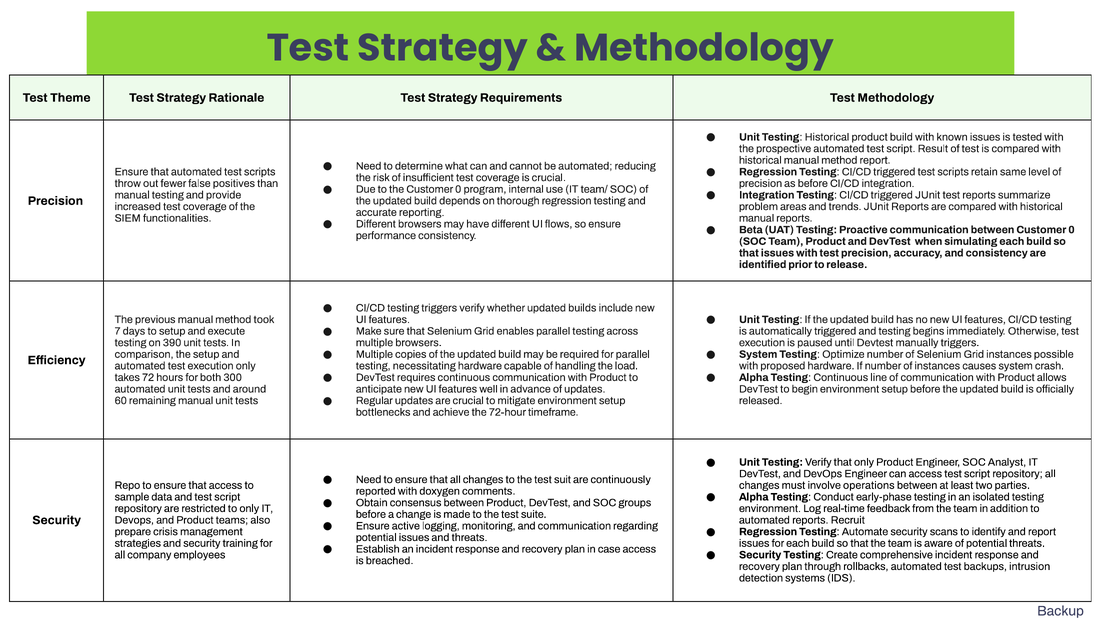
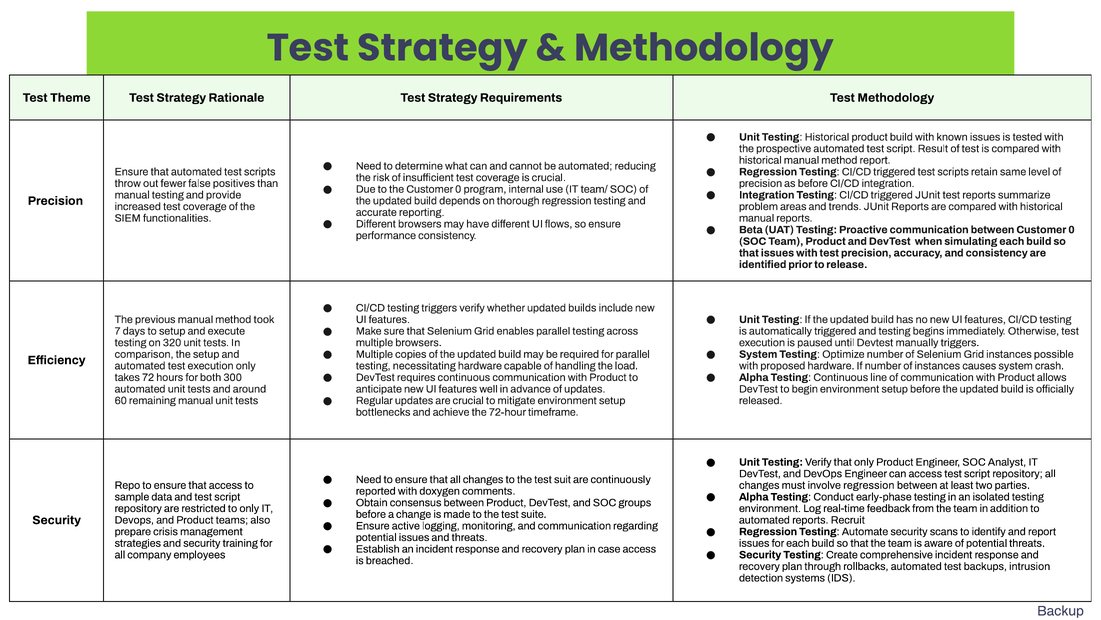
390: 390 -> 320
involve operations: operations -> regression
